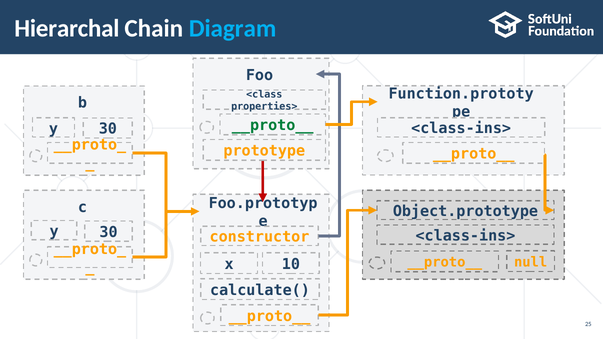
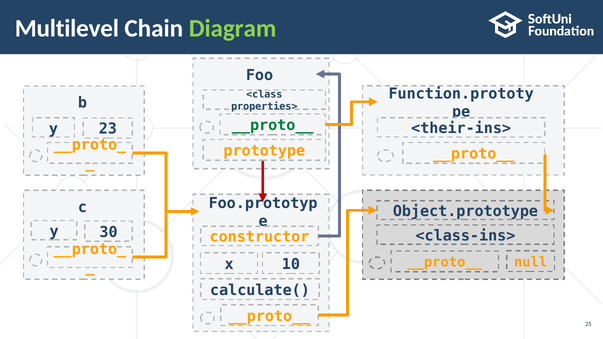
Hierarchal: Hierarchal -> Multilevel
Diagram colour: light blue -> light green
<class-ins> at (461, 128): <class-ins> -> <their-ins>
30 at (108, 129): 30 -> 23
